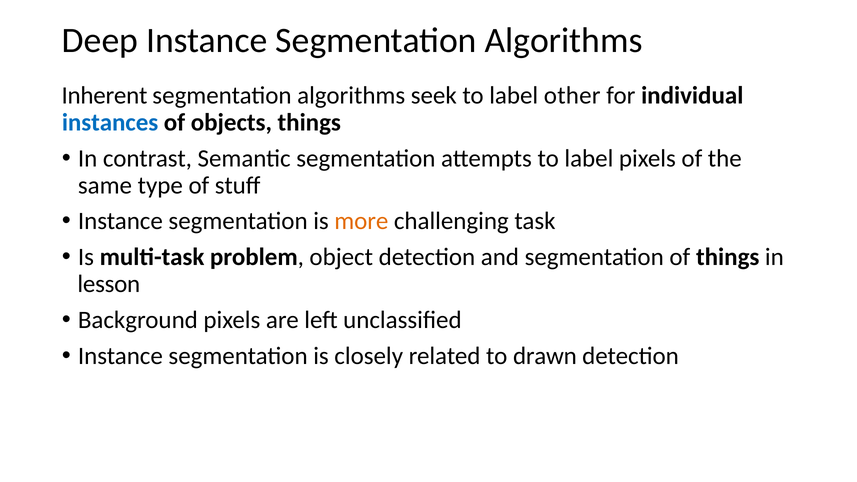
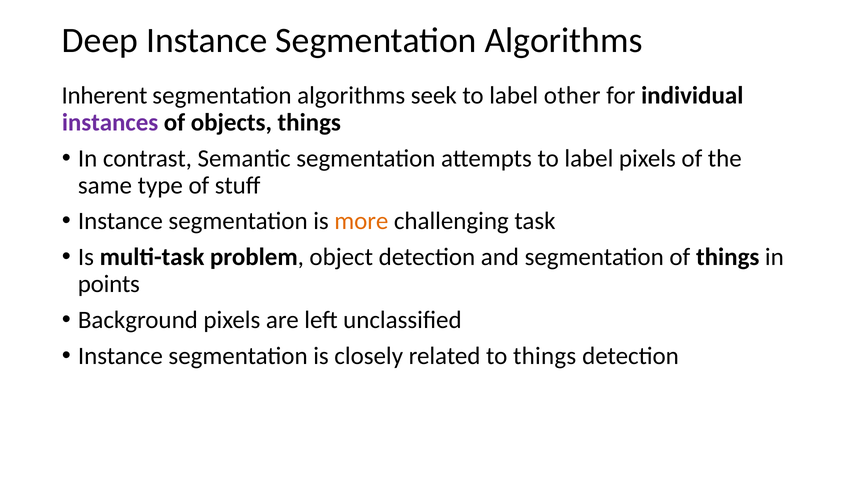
instances colour: blue -> purple
lesson: lesson -> points
to drawn: drawn -> things
